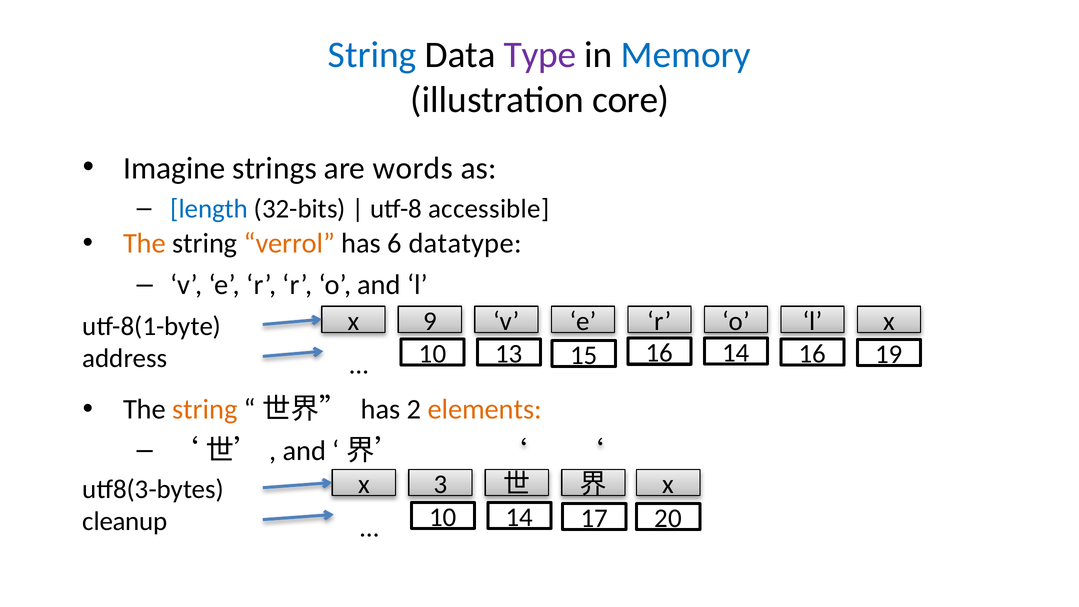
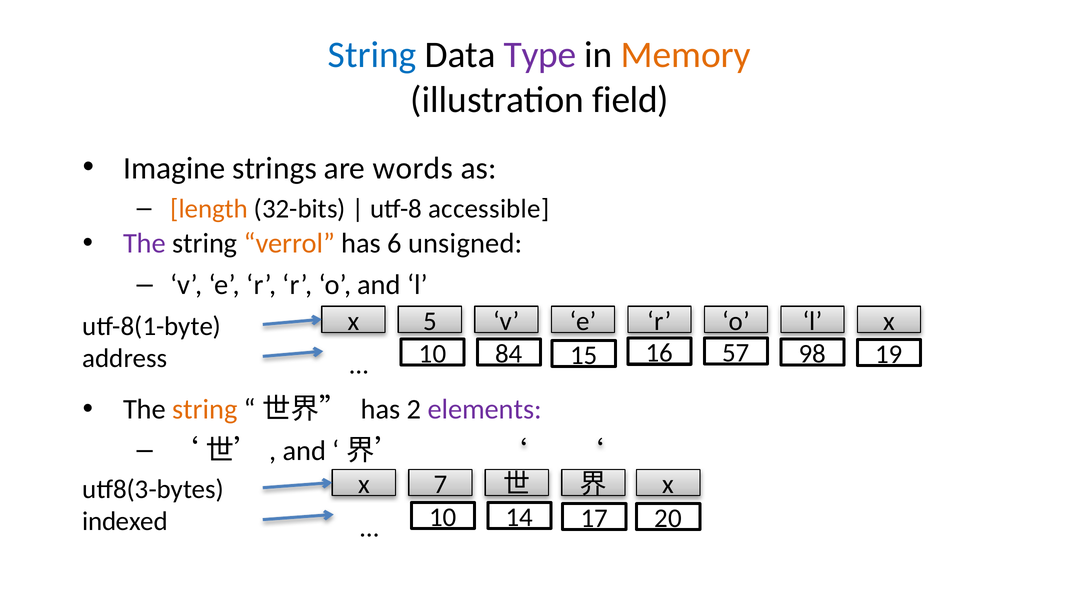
Memory colour: blue -> orange
core: core -> field
length colour: blue -> orange
The at (145, 243) colour: orange -> purple
datatype: datatype -> unsigned
9: 9 -> 5
13: 13 -> 84
16 14: 14 -> 57
16 at (812, 354): 16 -> 98
elements colour: orange -> purple
3: 3 -> 7
cleanup: cleanup -> indexed
